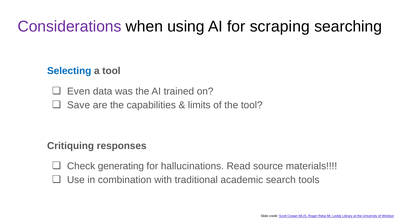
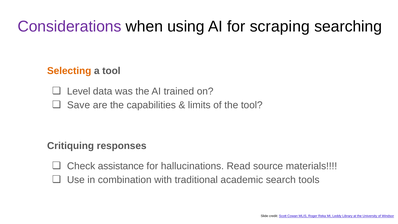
Selecting colour: blue -> orange
Even: Even -> Level
generating: generating -> assistance
